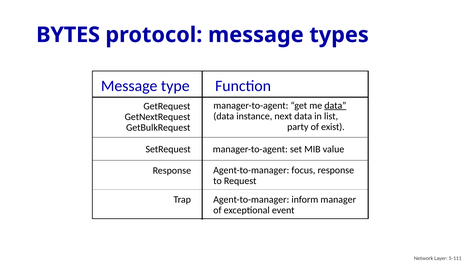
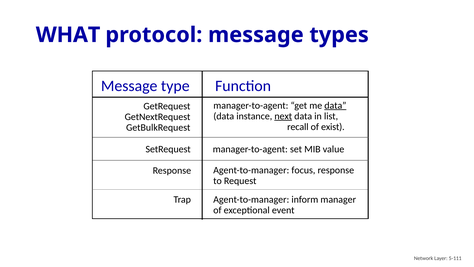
BYTES: BYTES -> WHAT
next underline: none -> present
party: party -> recall
